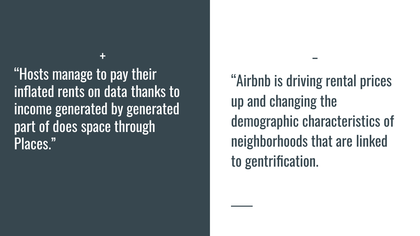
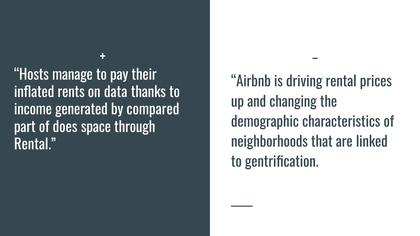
by generated: generated -> compared
Places at (35, 145): Places -> Rental
